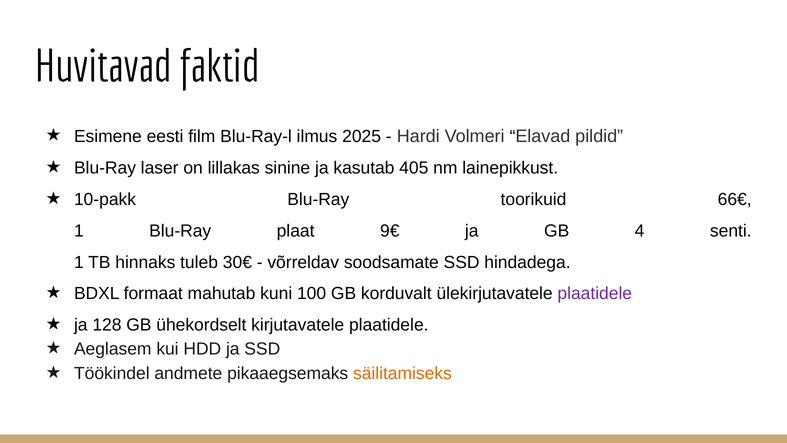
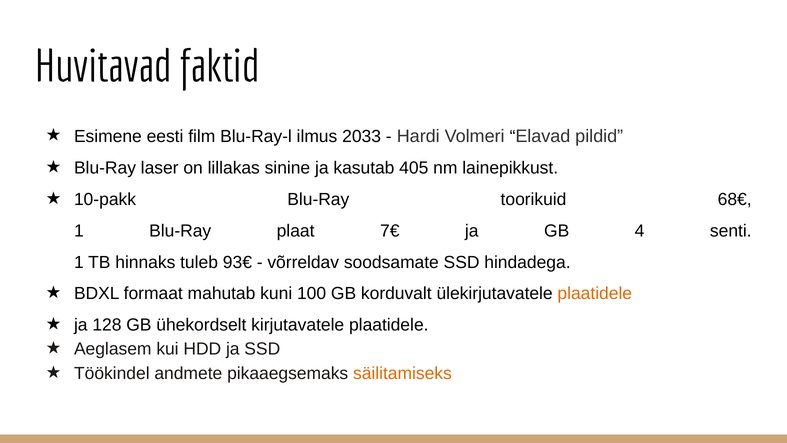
2025: 2025 -> 2033
66€: 66€ -> 68€
9€: 9€ -> 7€
30€: 30€ -> 93€
plaatidele at (595, 293) colour: purple -> orange
